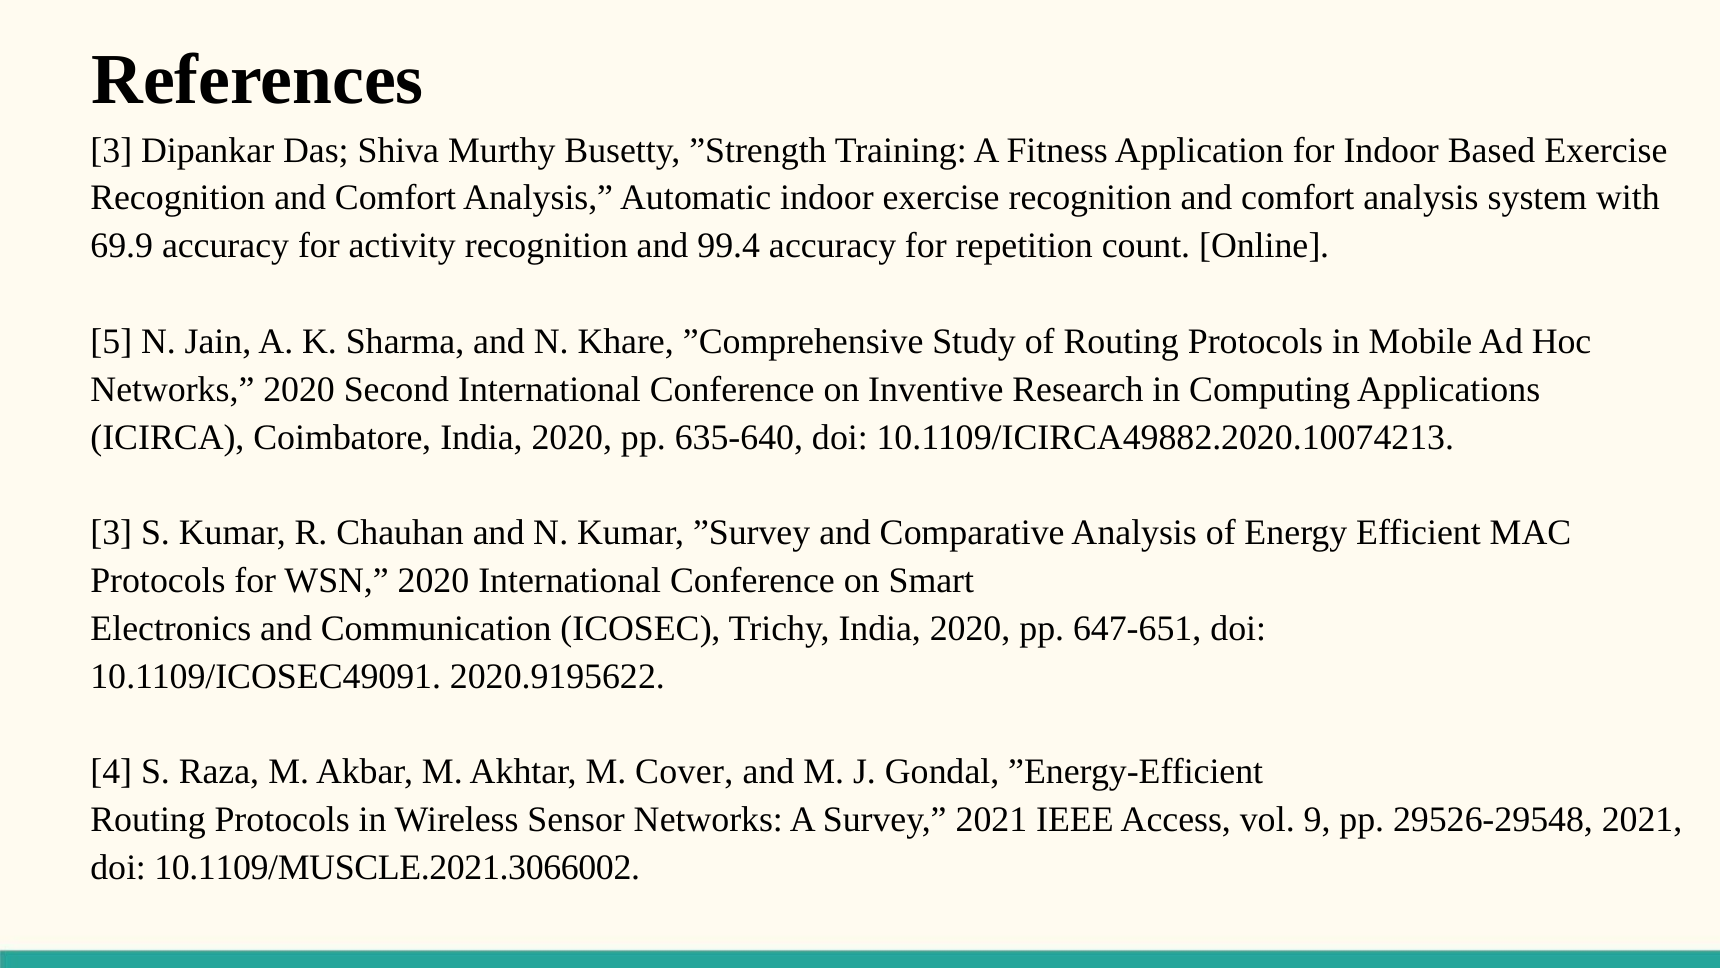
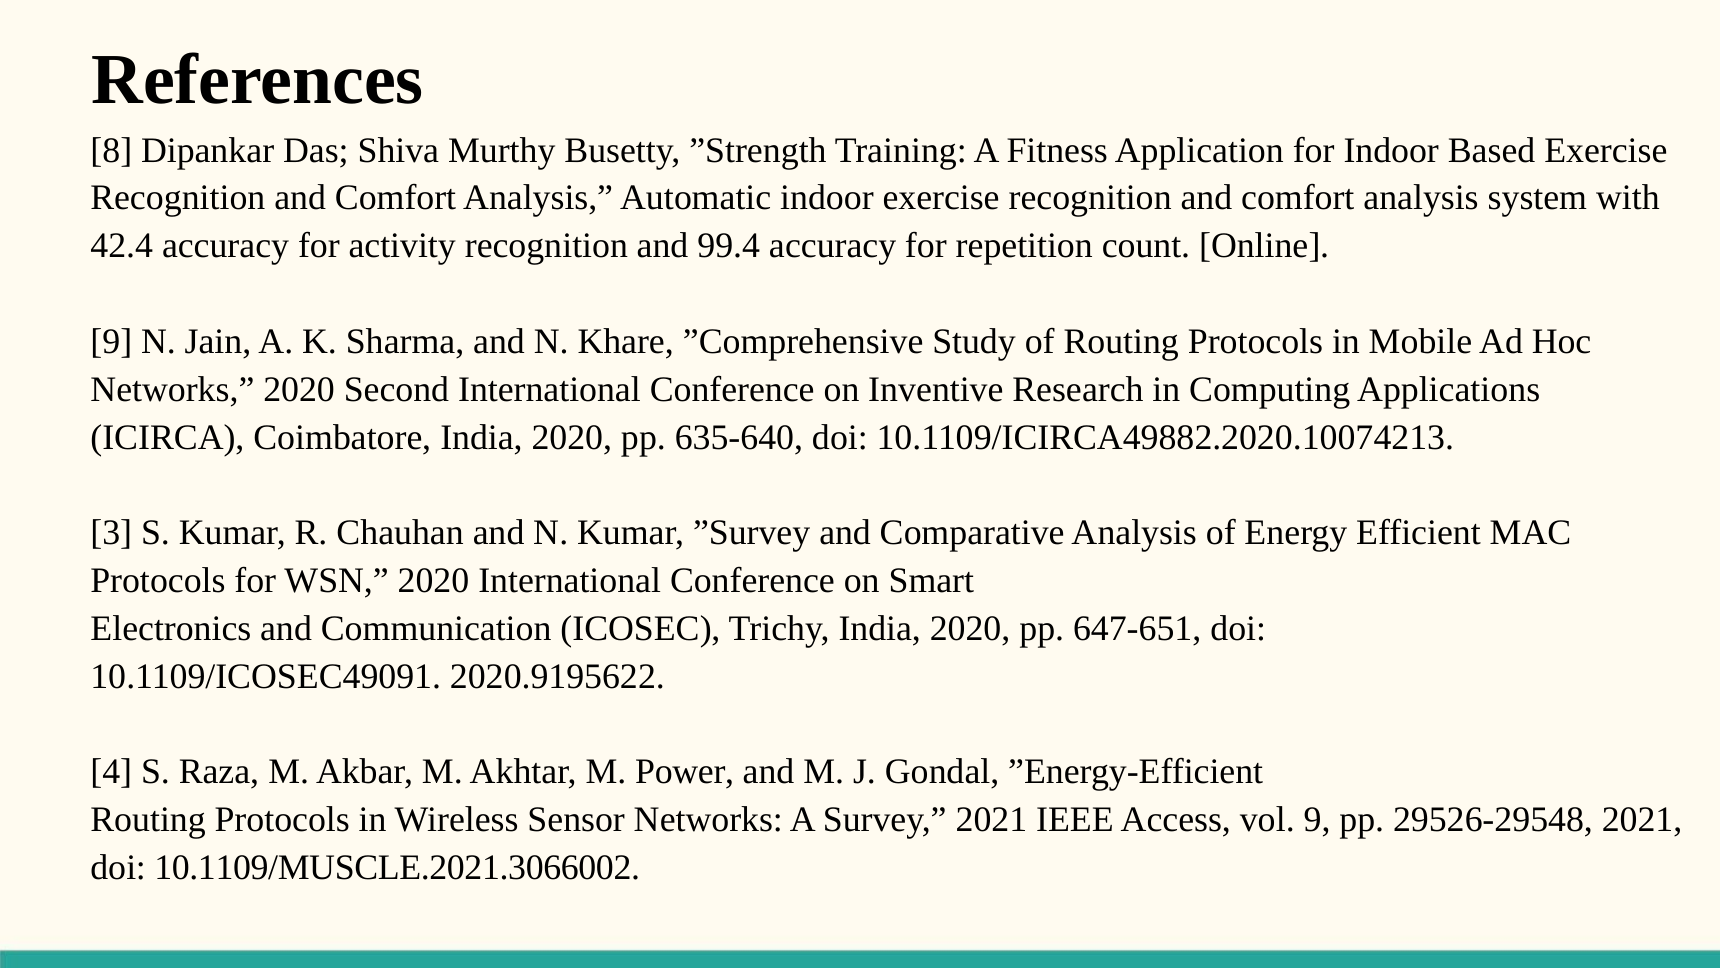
3 at (111, 150): 3 -> 8
69.9: 69.9 -> 42.4
5 at (111, 341): 5 -> 9
Cover: Cover -> Power
